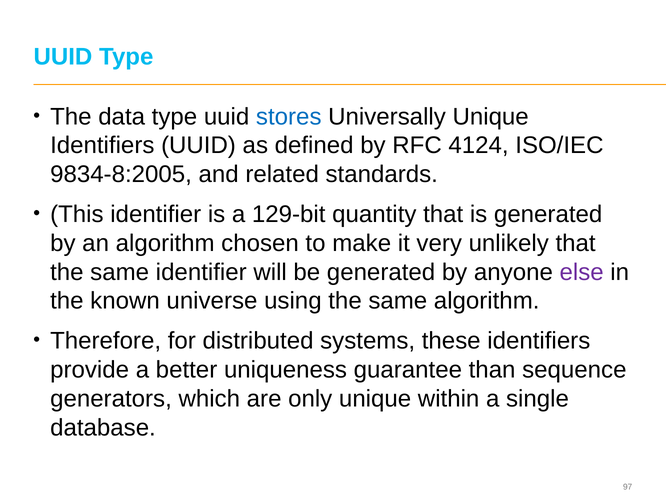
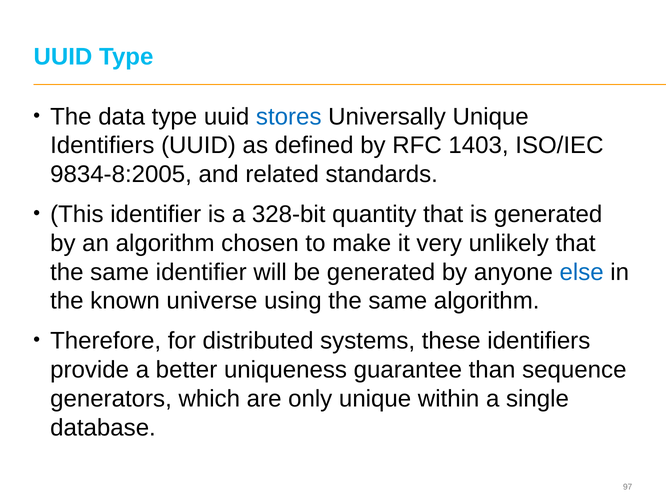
4124: 4124 -> 1403
129-bit: 129-bit -> 328-bit
else colour: purple -> blue
